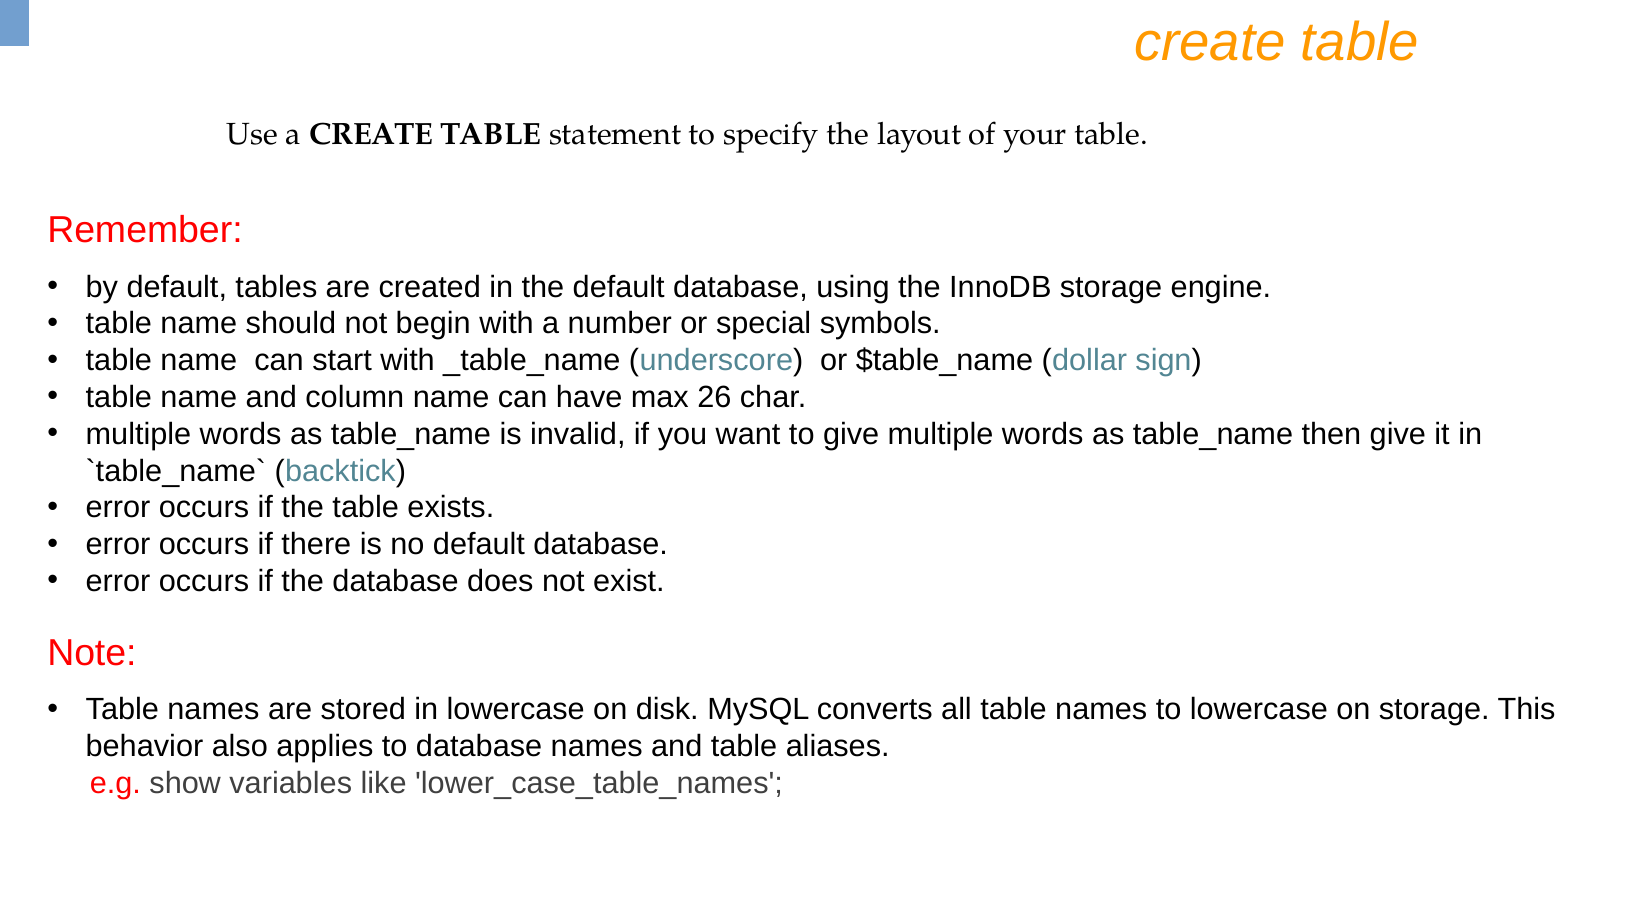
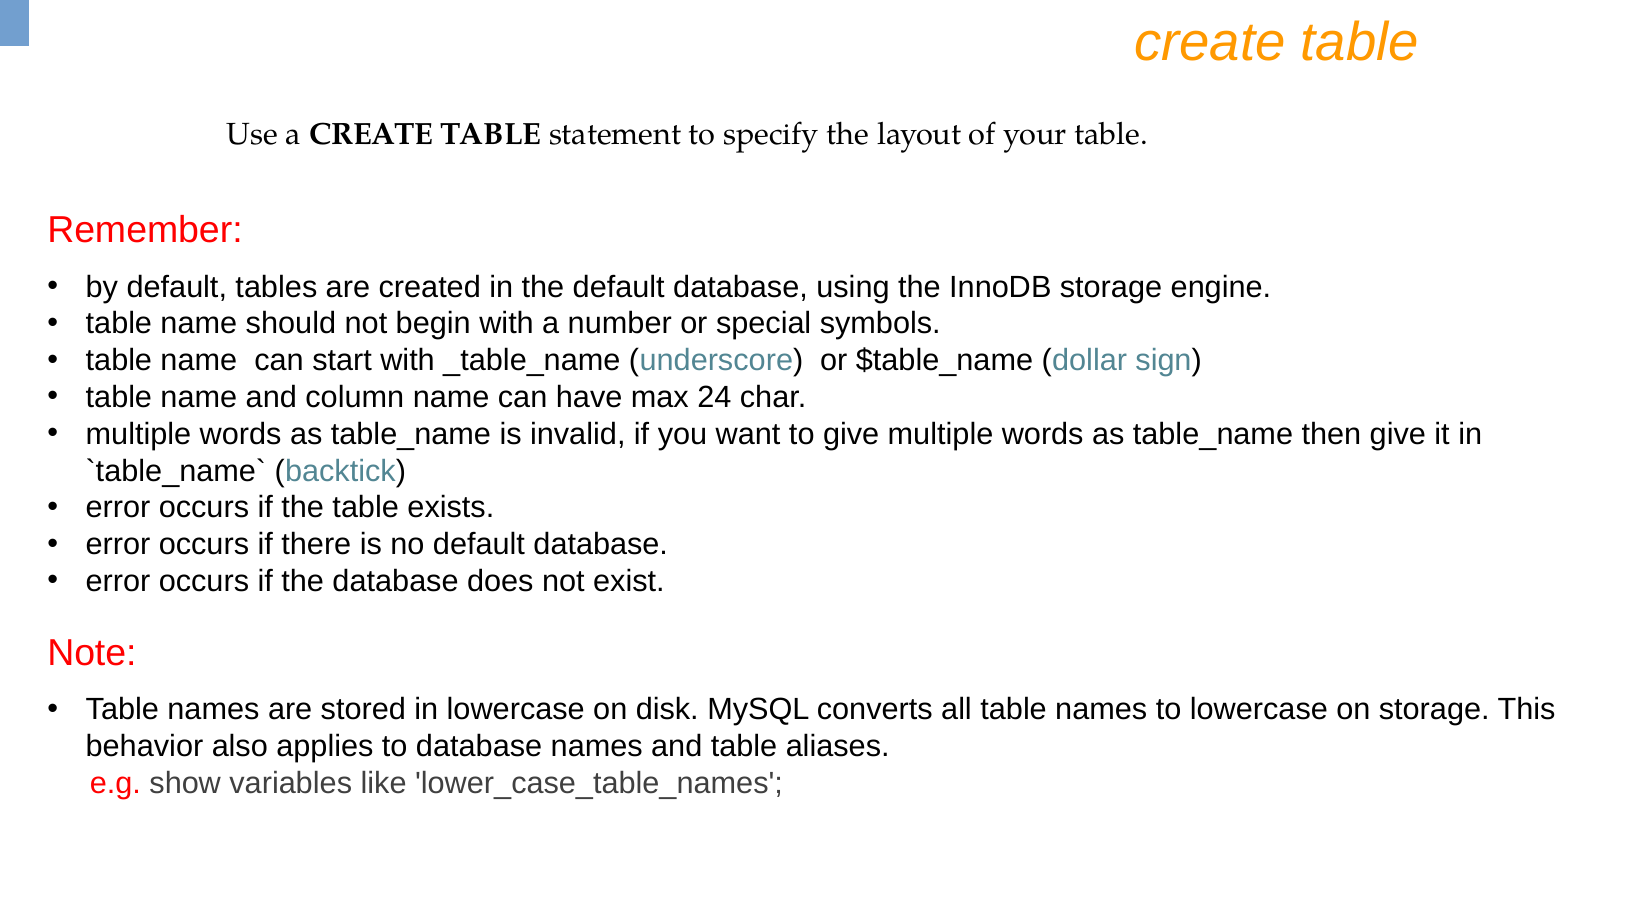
26: 26 -> 24
